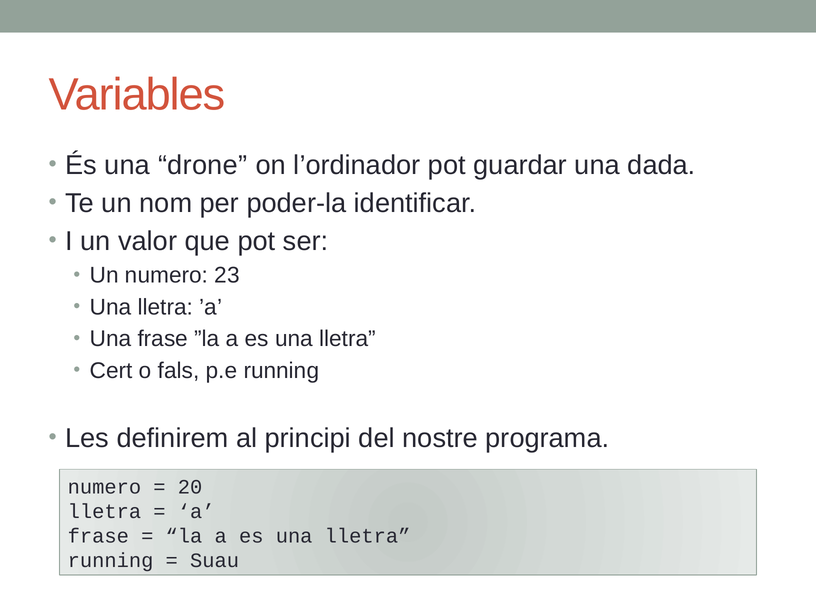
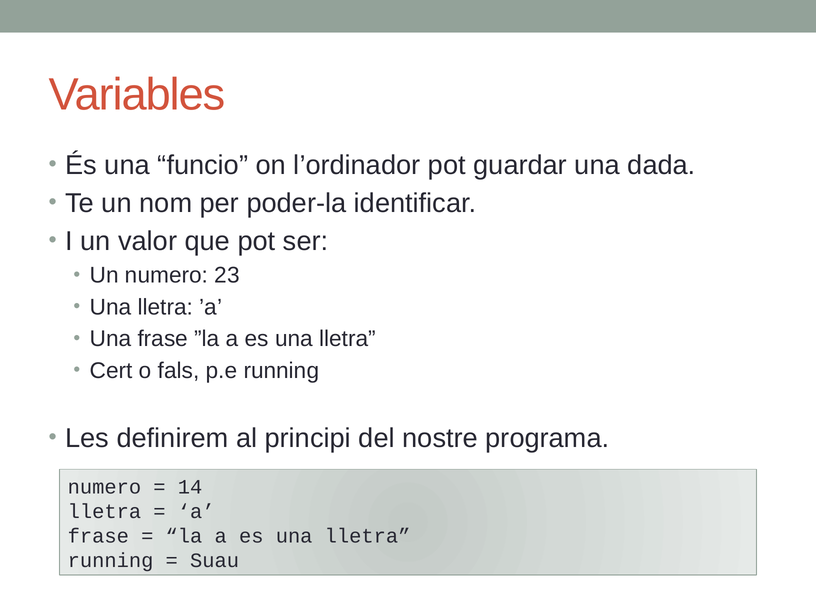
drone: drone -> funcio
20: 20 -> 14
